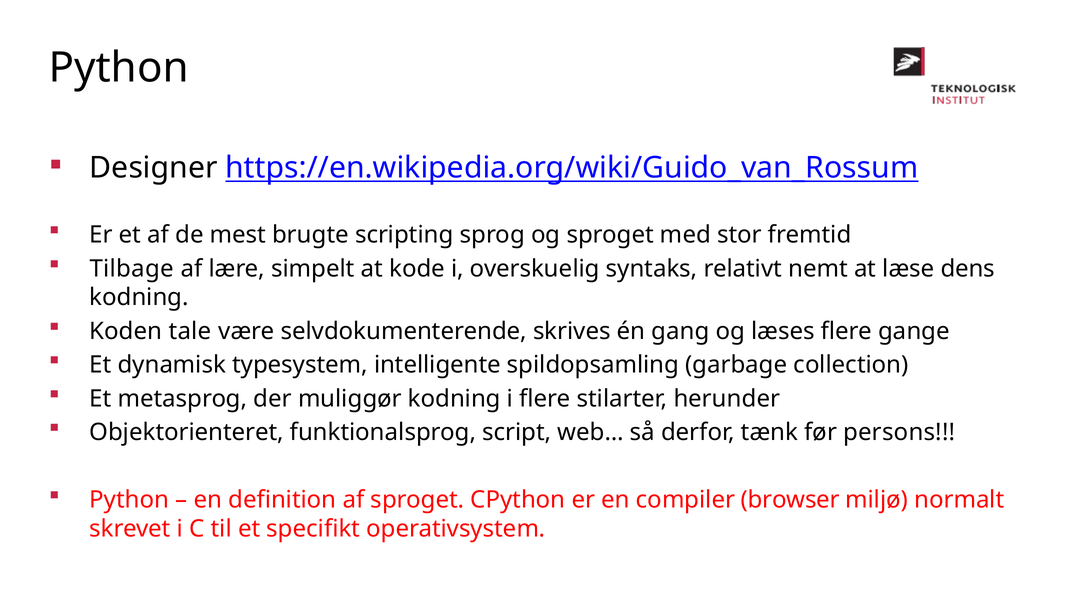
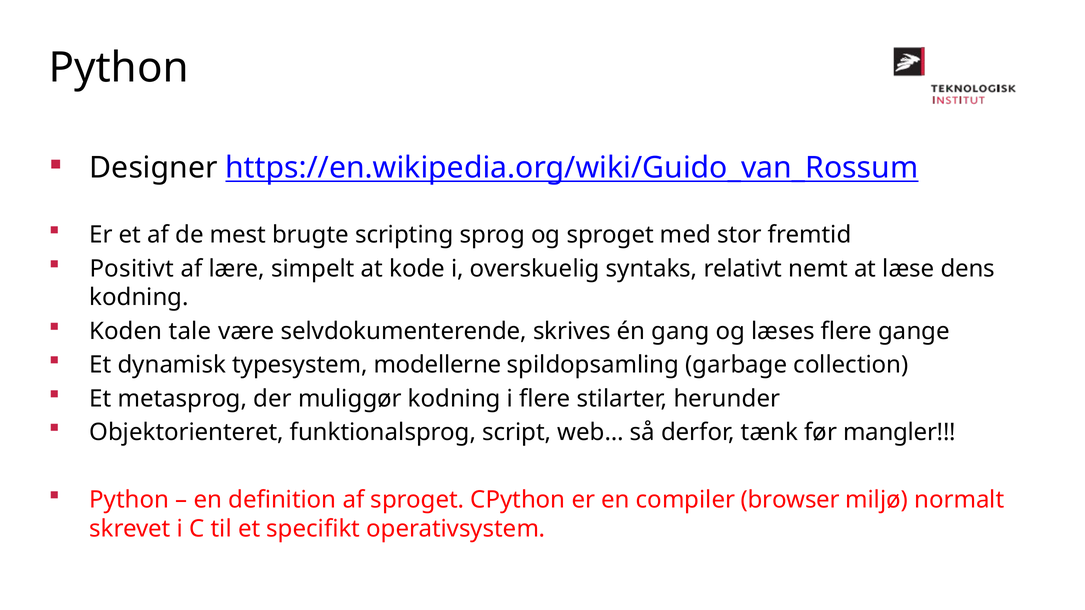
Tilbage: Tilbage -> Positivt
intelligente: intelligente -> modellerne
persons: persons -> mangler
